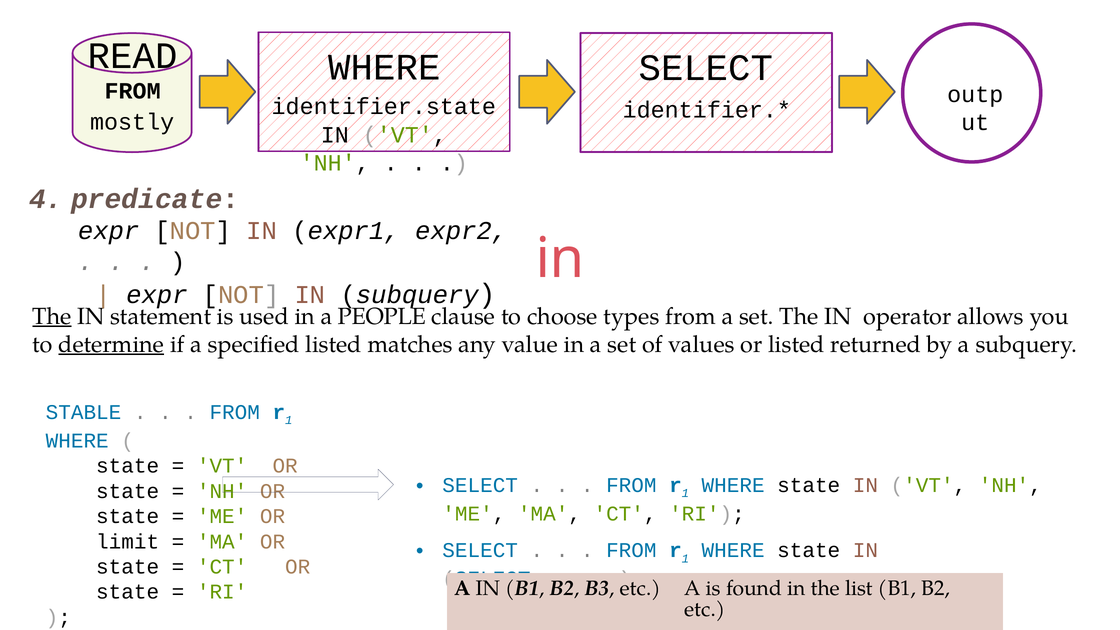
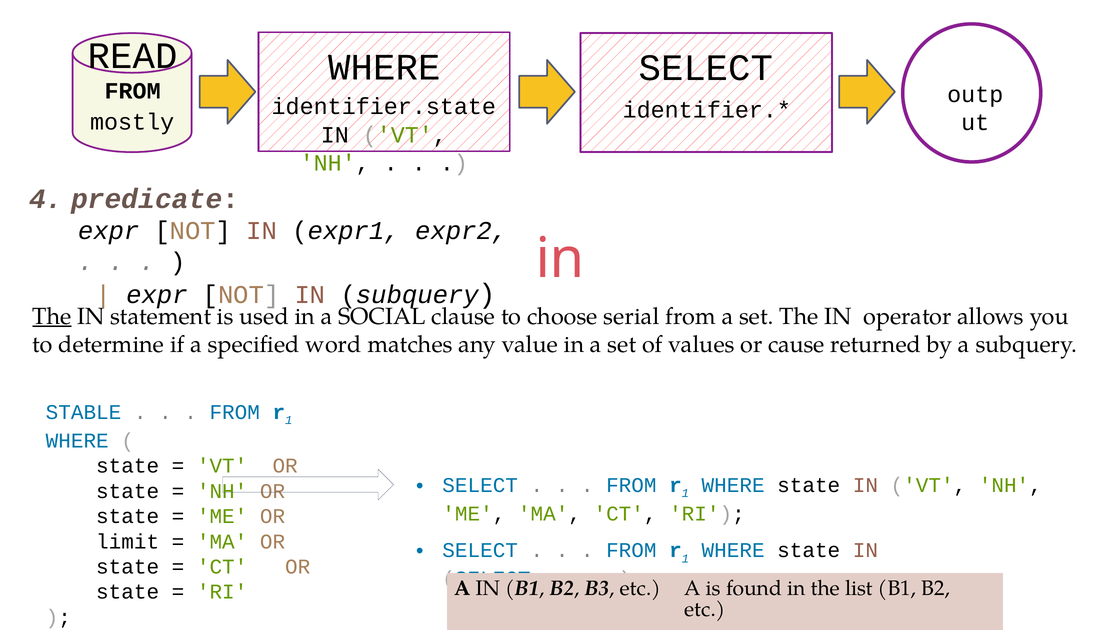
PEOPLE: PEOPLE -> SOCIAL
types: types -> serial
determine underline: present -> none
specified listed: listed -> word
or listed: listed -> cause
